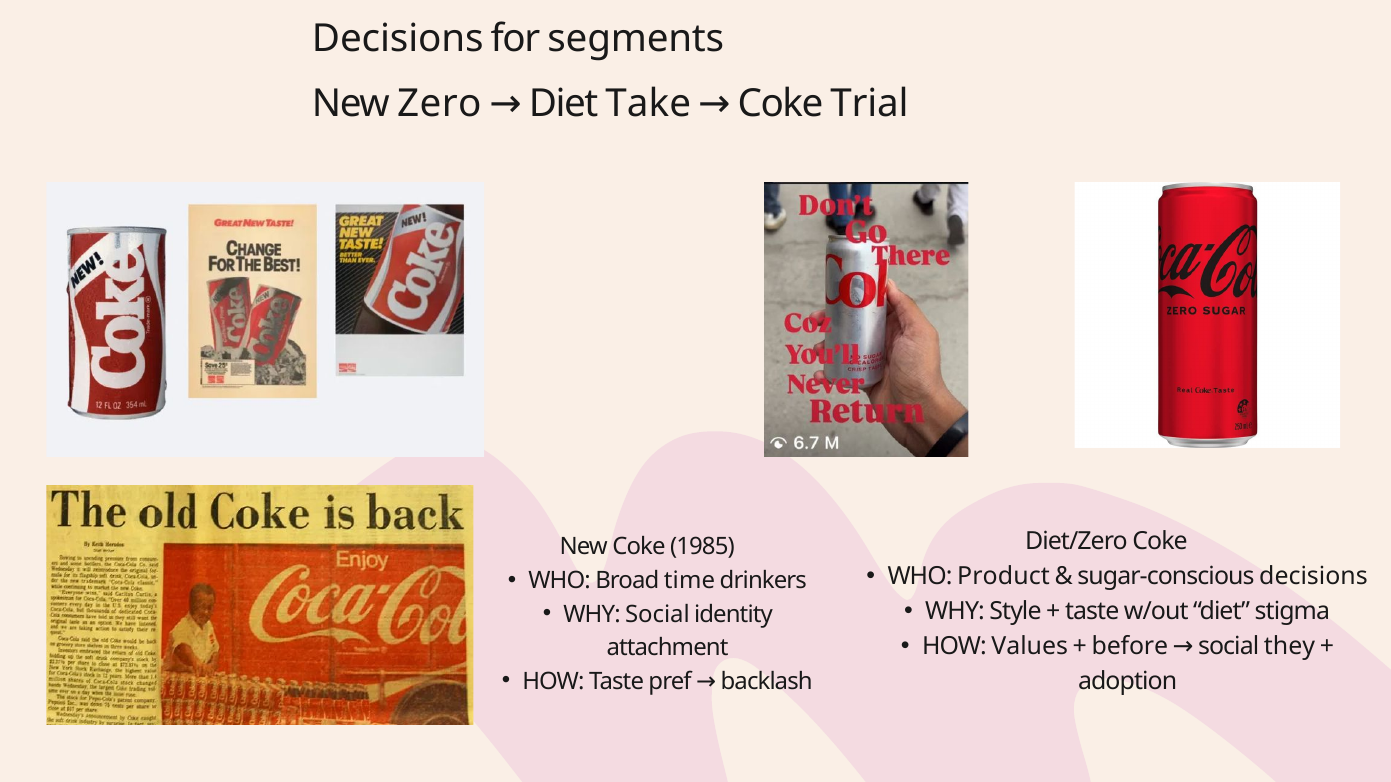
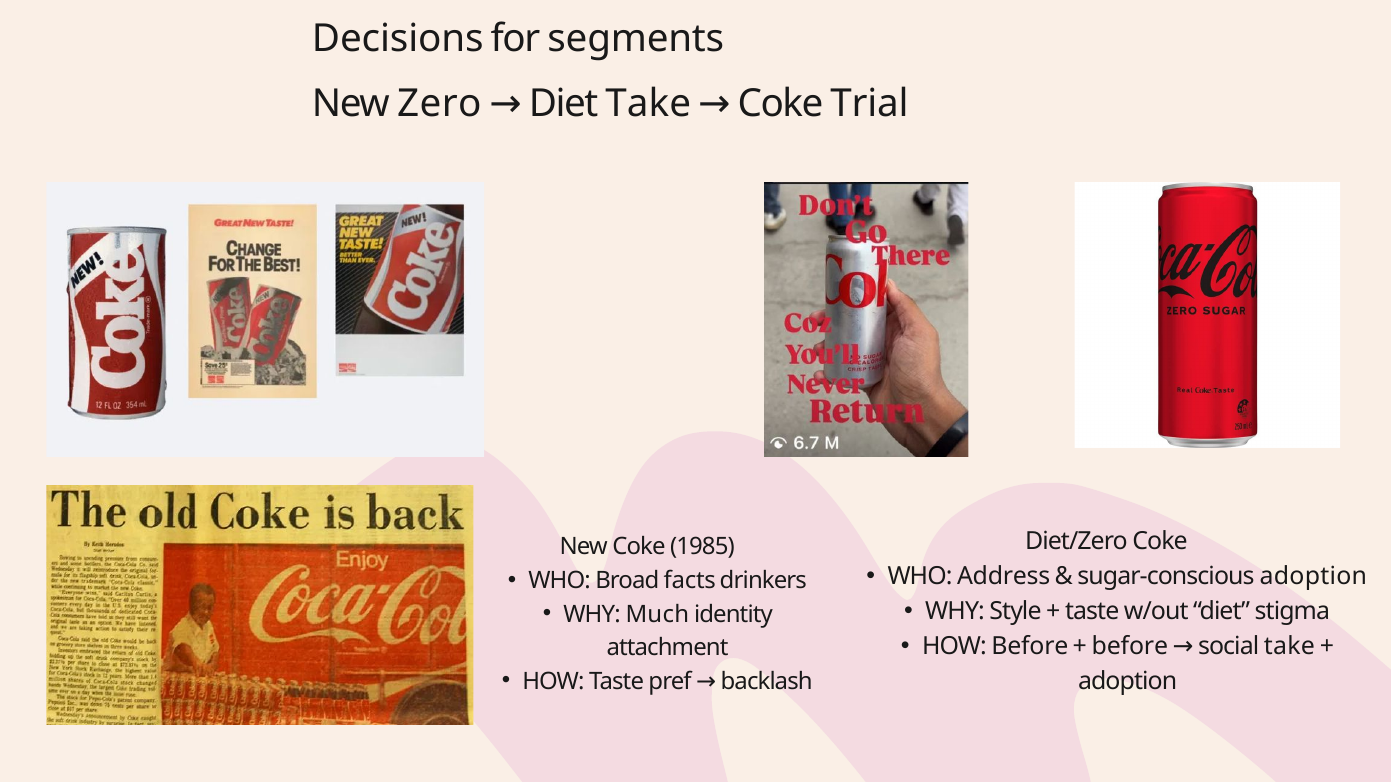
Product: Product -> Address
sugar-conscious decisions: decisions -> adoption
time: time -> facts
WHY Social: Social -> Much
HOW Values: Values -> Before
social they: they -> take
